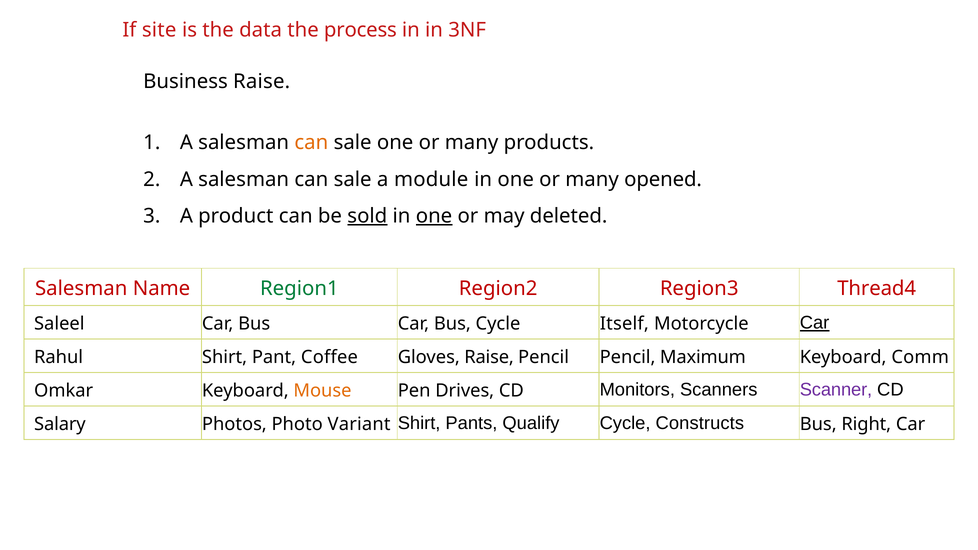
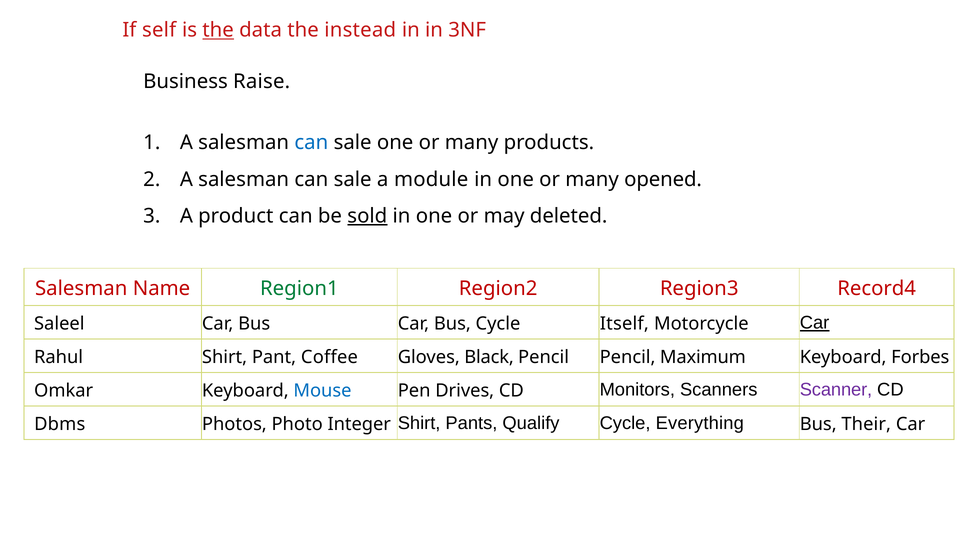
site: site -> self
the at (218, 30) underline: none -> present
process: process -> instead
can at (311, 143) colour: orange -> blue
one at (434, 216) underline: present -> none
Thread4: Thread4 -> Record4
Gloves Raise: Raise -> Black
Comm: Comm -> Forbes
Mouse colour: orange -> blue
Salary: Salary -> Dbms
Variant: Variant -> Integer
Constructs: Constructs -> Everything
Right: Right -> Their
